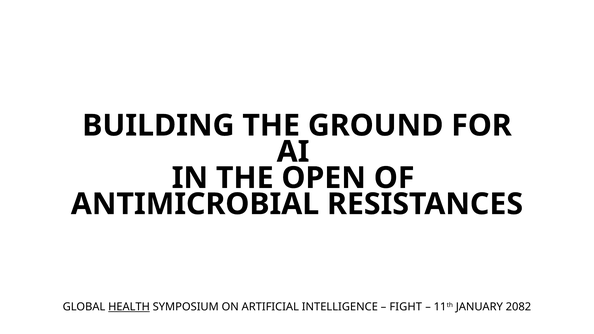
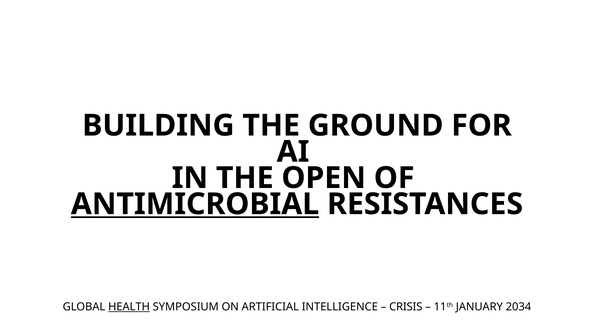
ANTIMICROBIAL underline: none -> present
FIGHT: FIGHT -> CRISIS
2082: 2082 -> 2034
